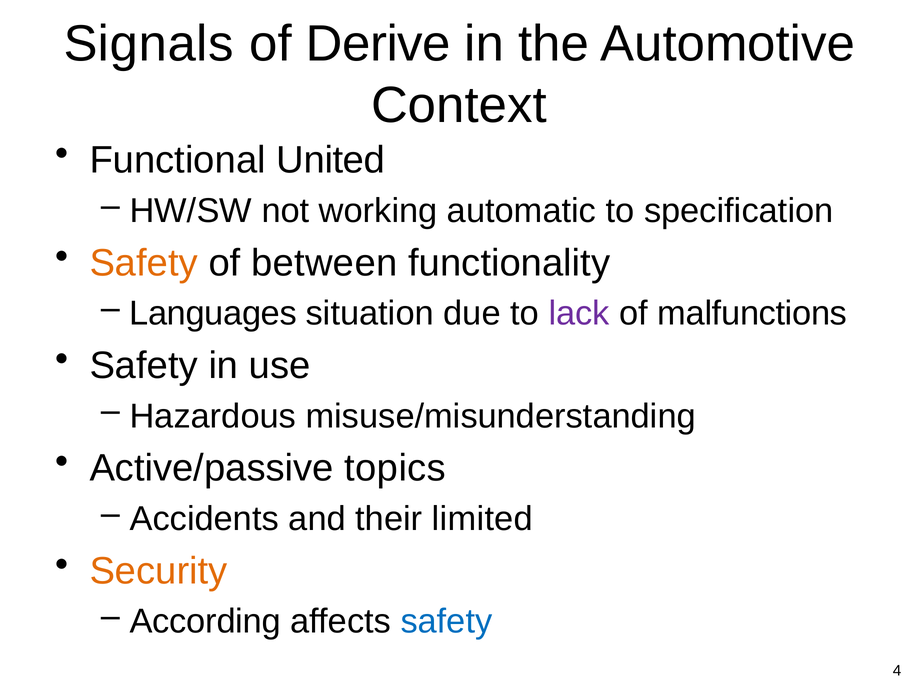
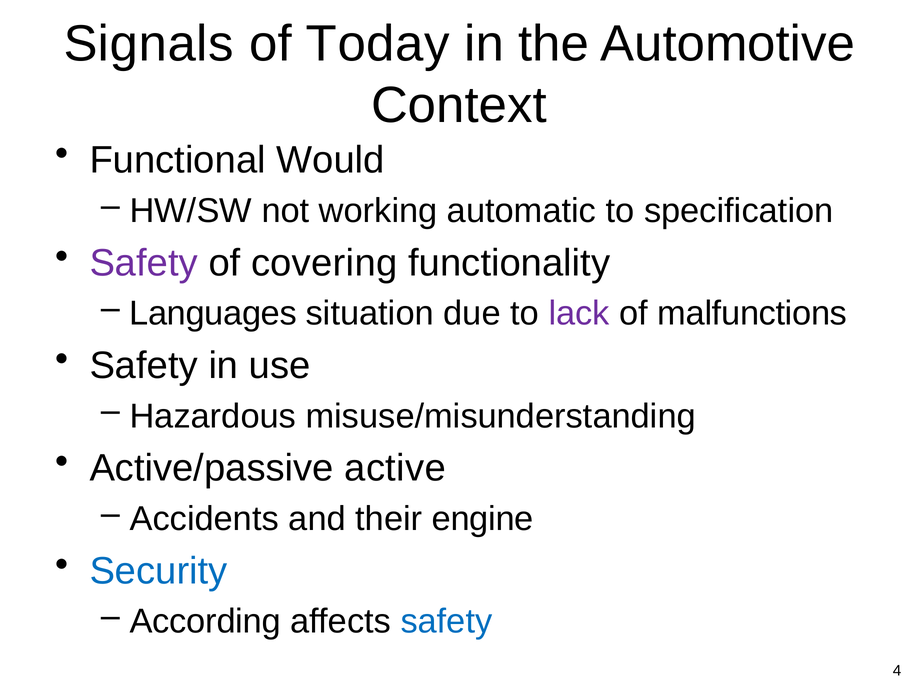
Derive: Derive -> Today
United: United -> Would
Safety at (144, 263) colour: orange -> purple
between: between -> covering
topics: topics -> active
limited: limited -> engine
Security colour: orange -> blue
